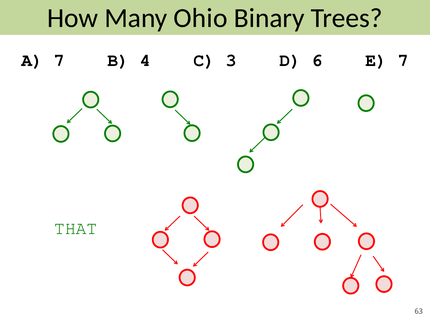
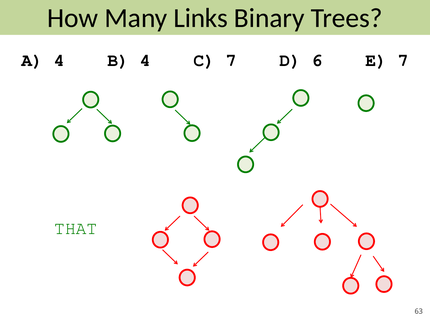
Ohio: Ohio -> Links
A 7: 7 -> 4
C 3: 3 -> 7
